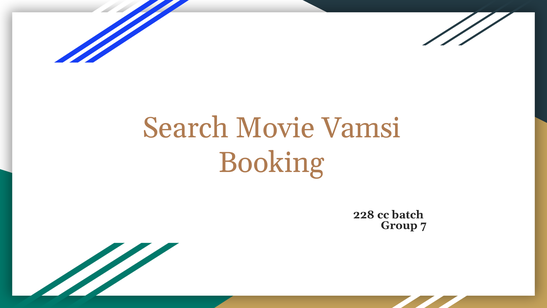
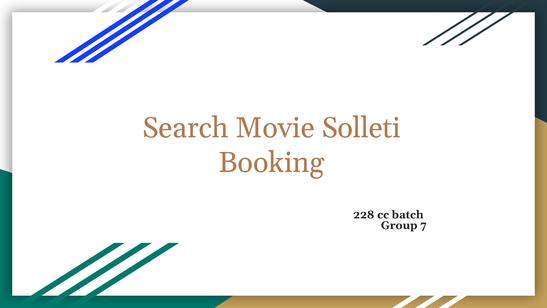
Vamsi: Vamsi -> Solleti
